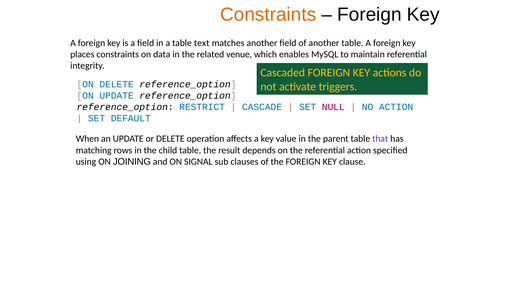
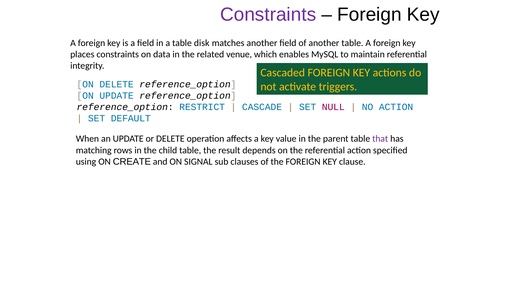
Constraints at (268, 15) colour: orange -> purple
text: text -> disk
JOINING: JOINING -> CREATE
